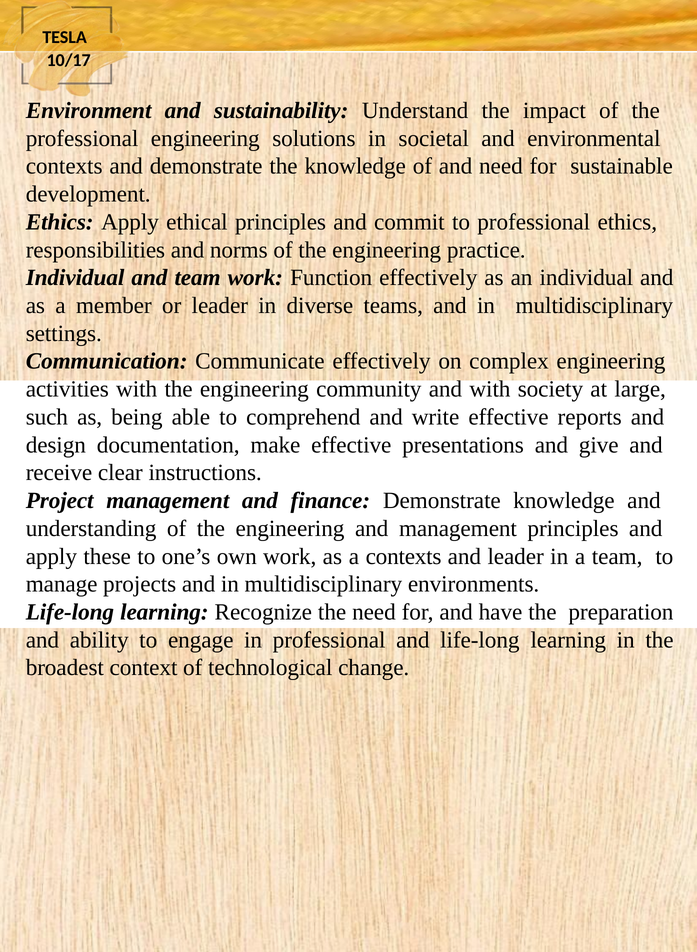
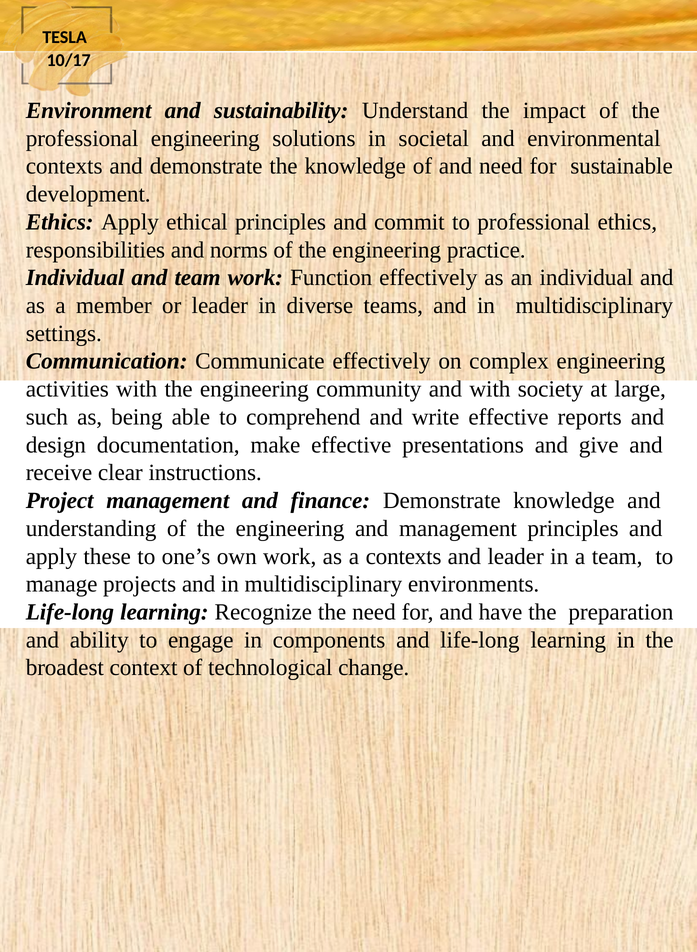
in professional: professional -> components
